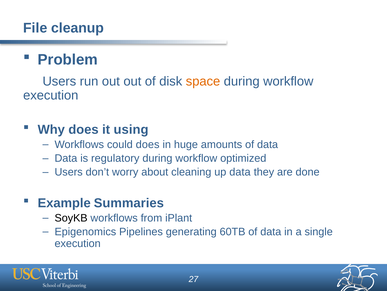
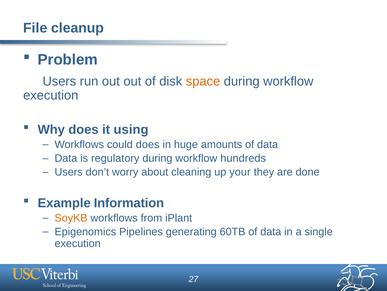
optimized: optimized -> hundreds
up data: data -> your
Summaries: Summaries -> Information
SoyKB colour: black -> orange
